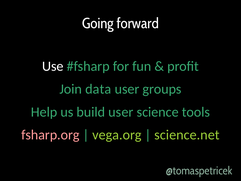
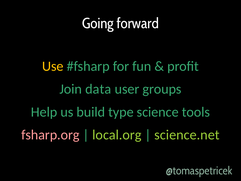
Use colour: white -> yellow
build user: user -> type
vega.org: vega.org -> local.org
